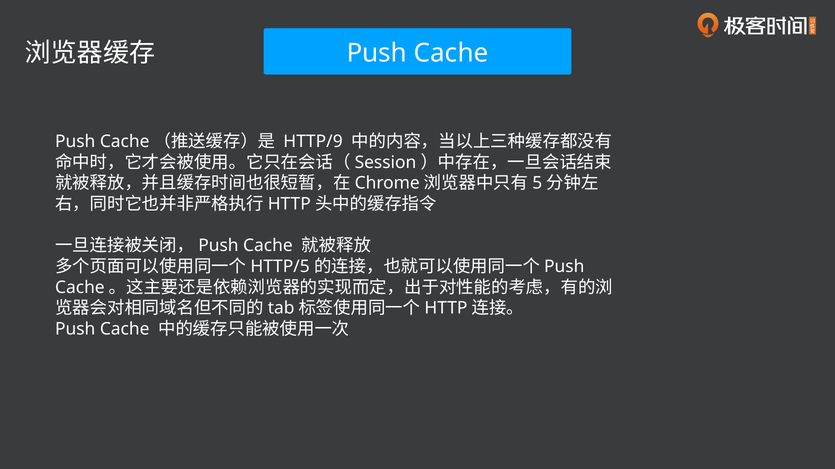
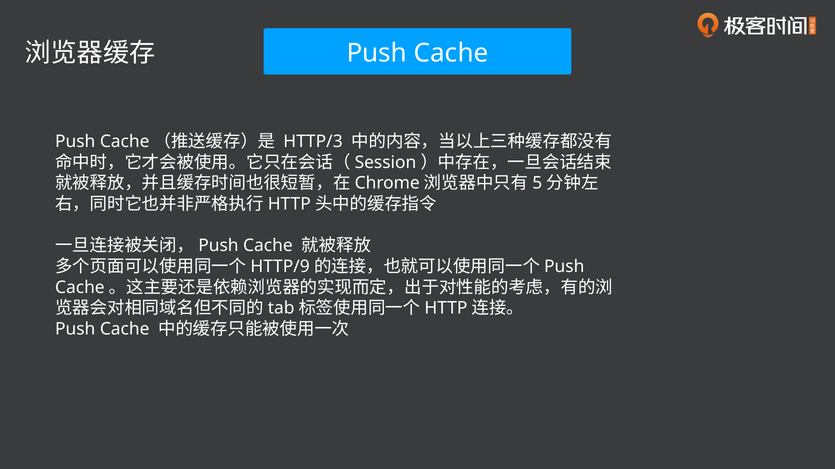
HTTP/9: HTTP/9 -> HTTP/3
HTTP/5: HTTP/5 -> HTTP/9
